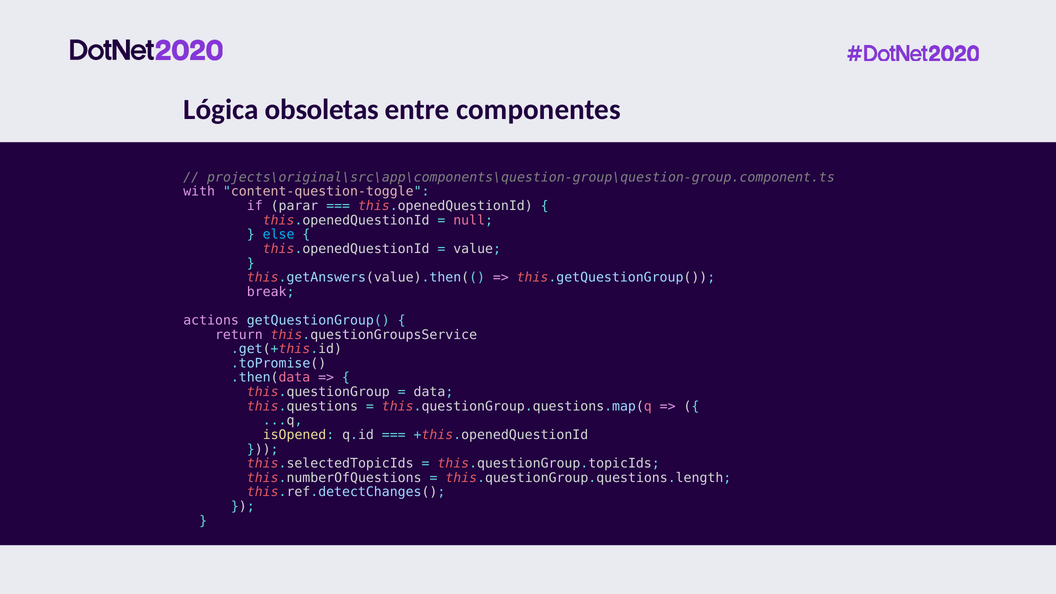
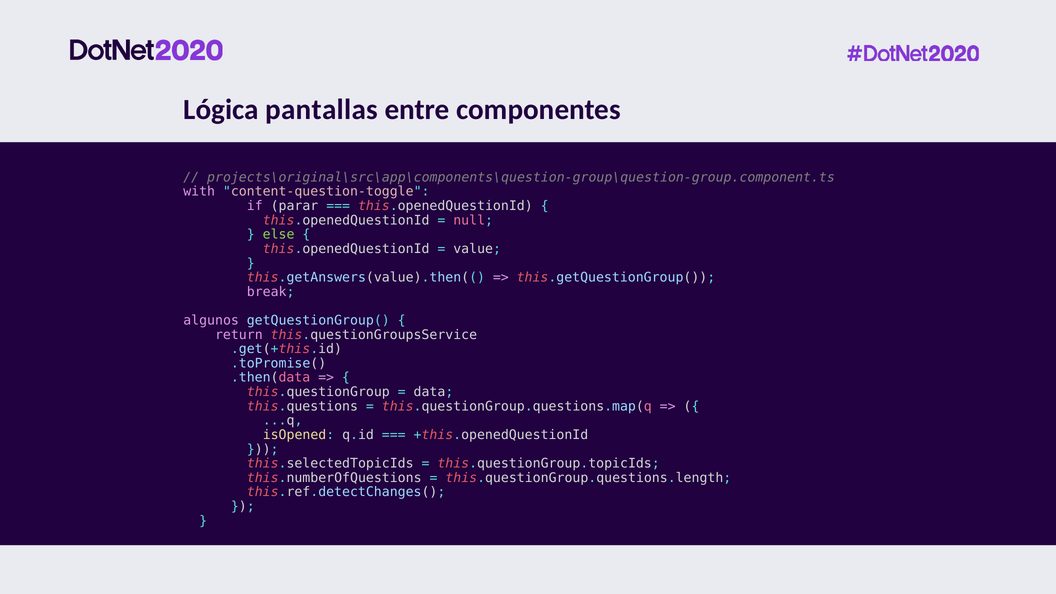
obsoletas: obsoletas -> pantallas
else colour: light blue -> light green
actions: actions -> algunos
